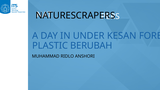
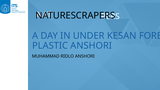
PLASTIC BERUBAH: BERUBAH -> ANSHORI
